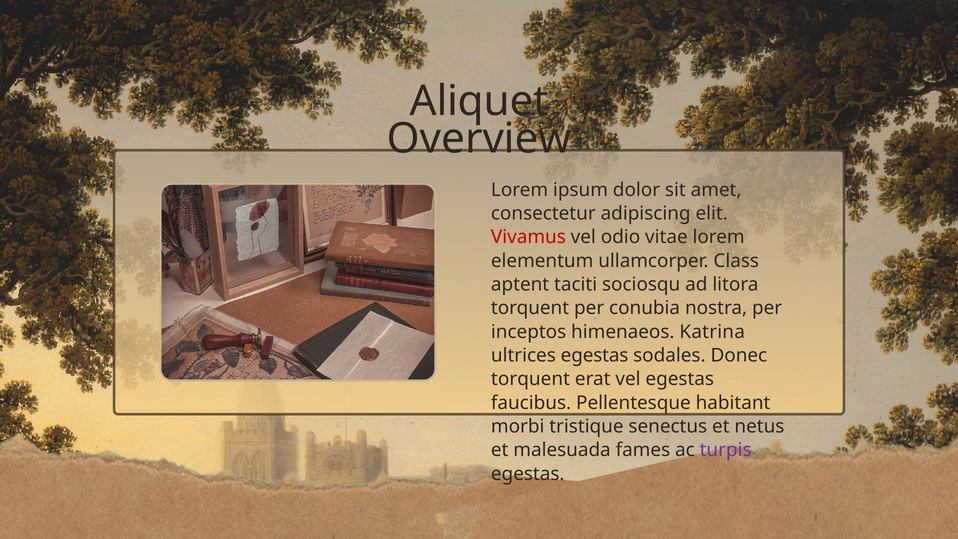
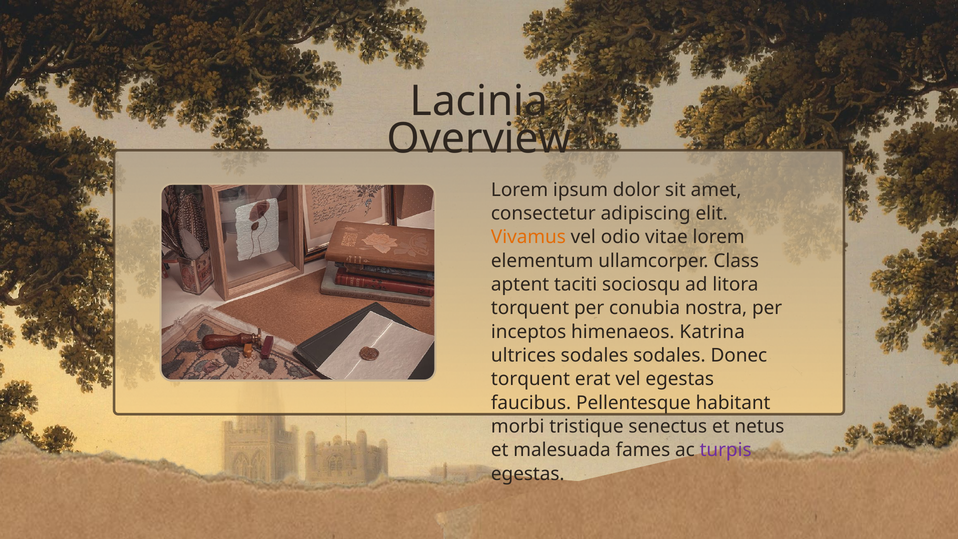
Aliquet: Aliquet -> Lacinia
Vivamus colour: red -> orange
ultrices egestas: egestas -> sodales
